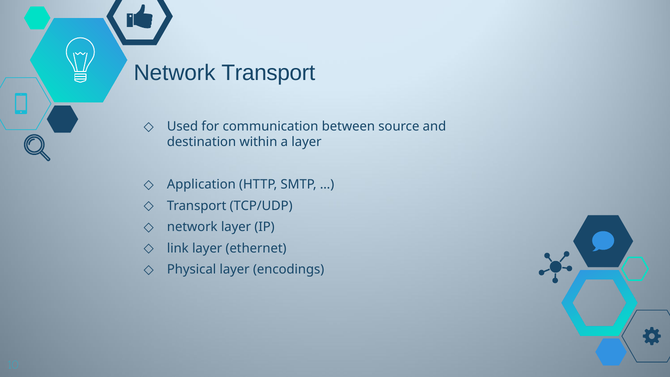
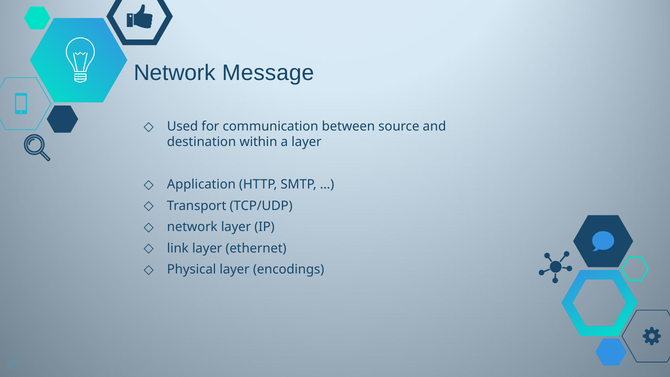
Network Transport: Transport -> Message
